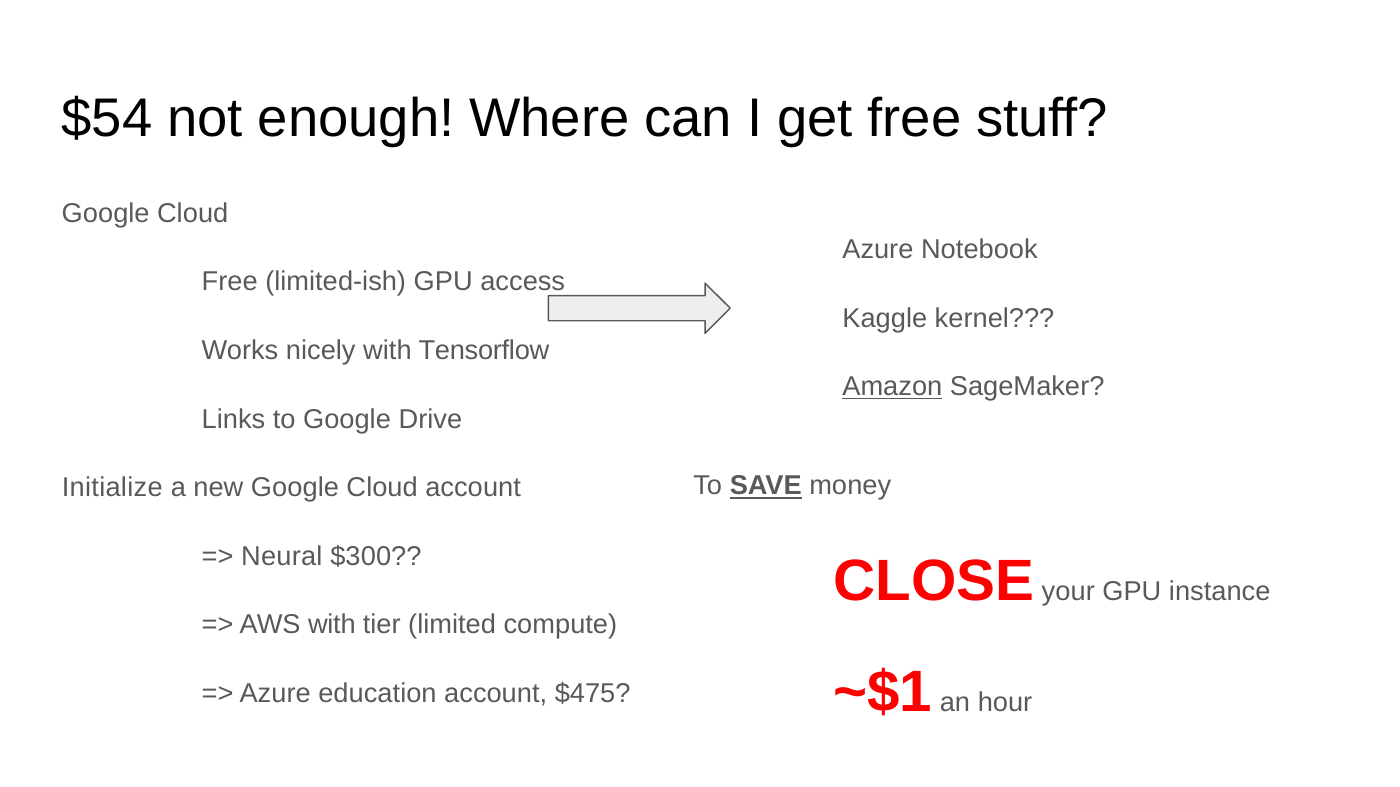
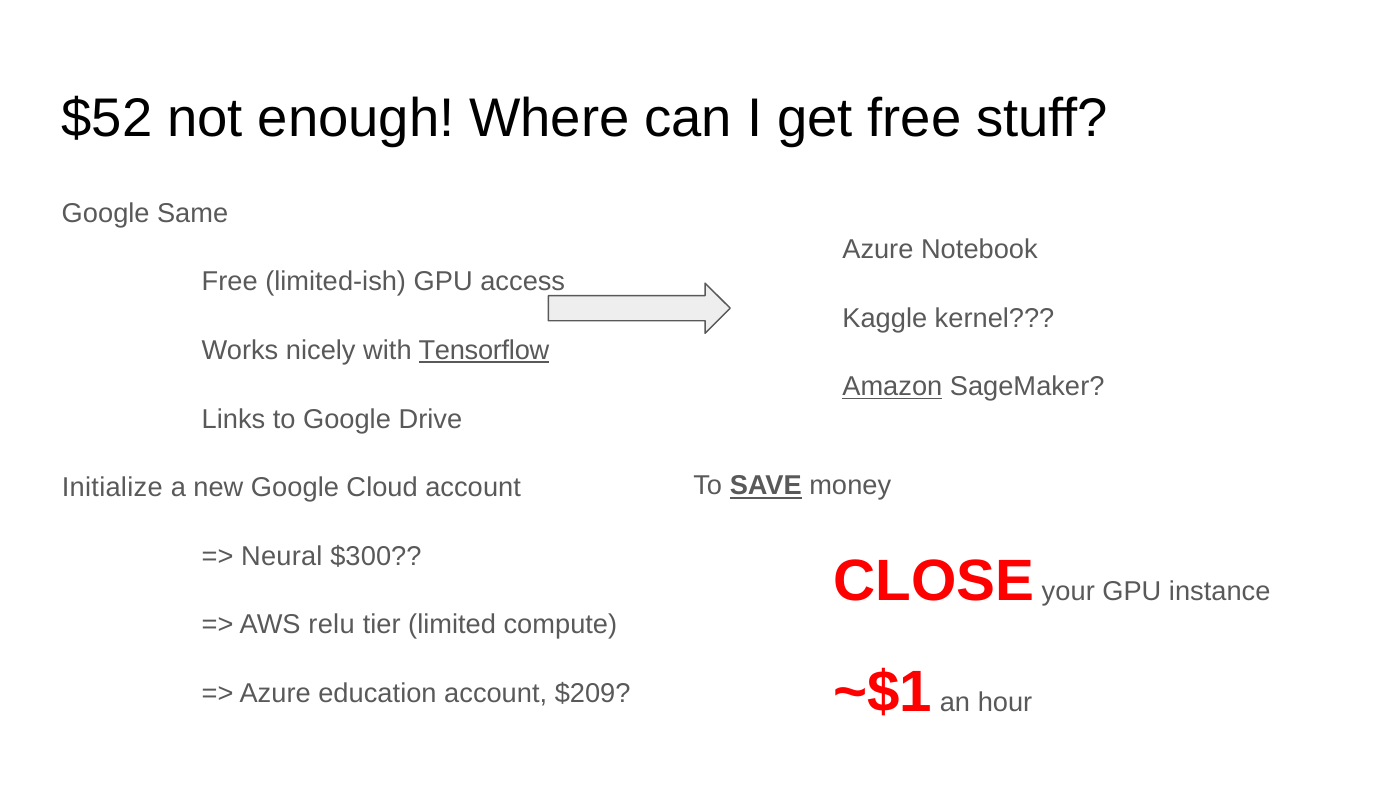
$54: $54 -> $52
Cloud at (193, 214): Cloud -> Same
Tensorflow underline: none -> present
AWS with: with -> relu
$475: $475 -> $209
